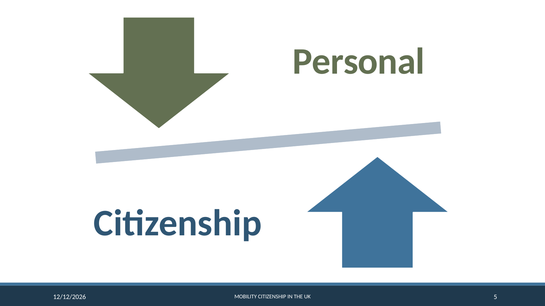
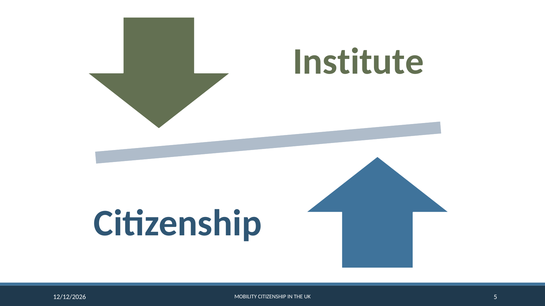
Personal: Personal -> Institute
